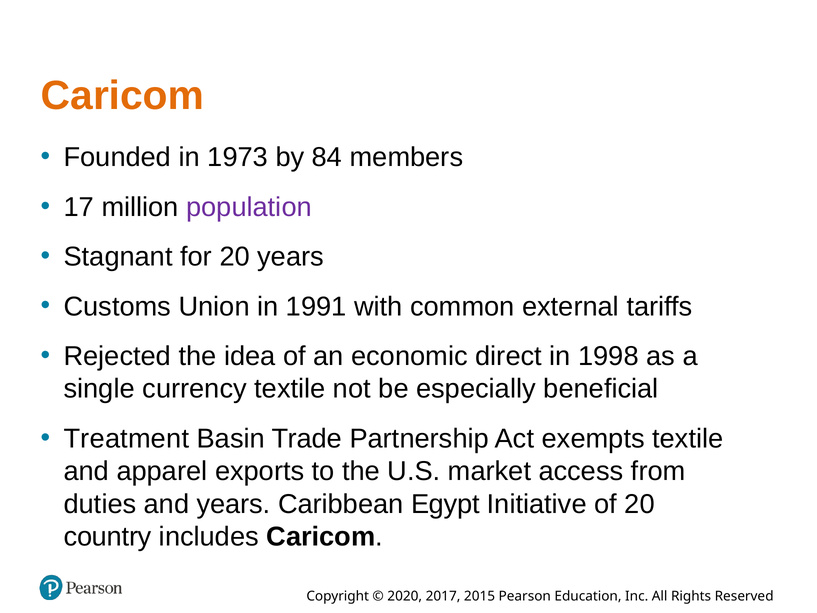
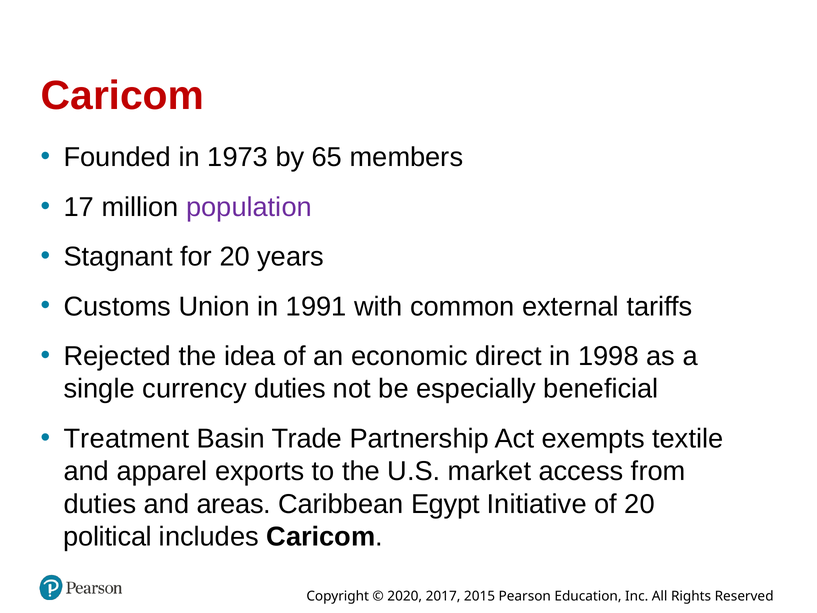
Caricom at (122, 96) colour: orange -> red
84: 84 -> 65
currency textile: textile -> duties
and years: years -> areas
country: country -> political
